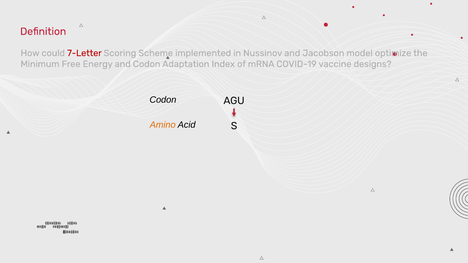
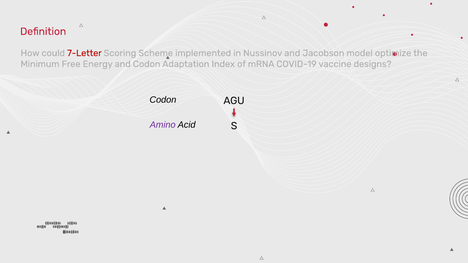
Amino colour: orange -> purple
